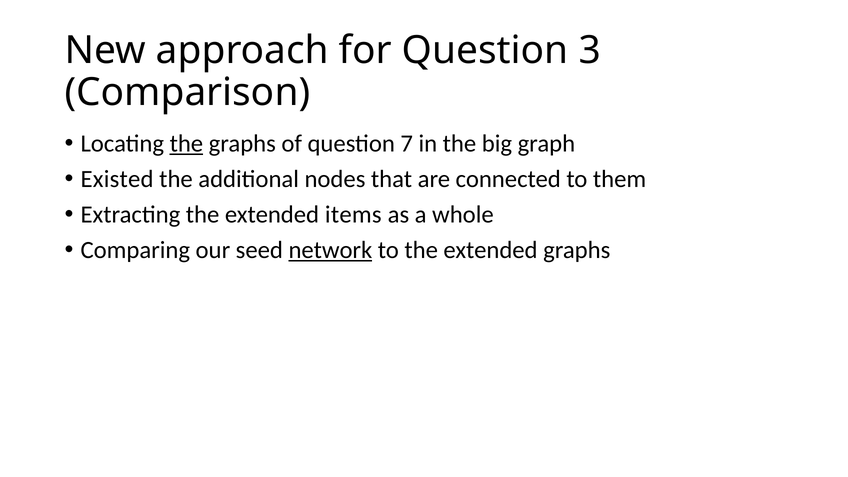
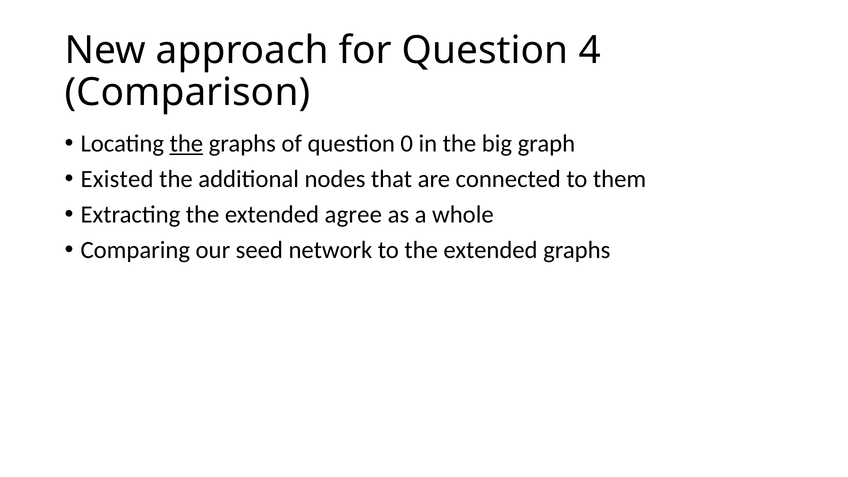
3: 3 -> 4
7: 7 -> 0
items: items -> agree
network underline: present -> none
